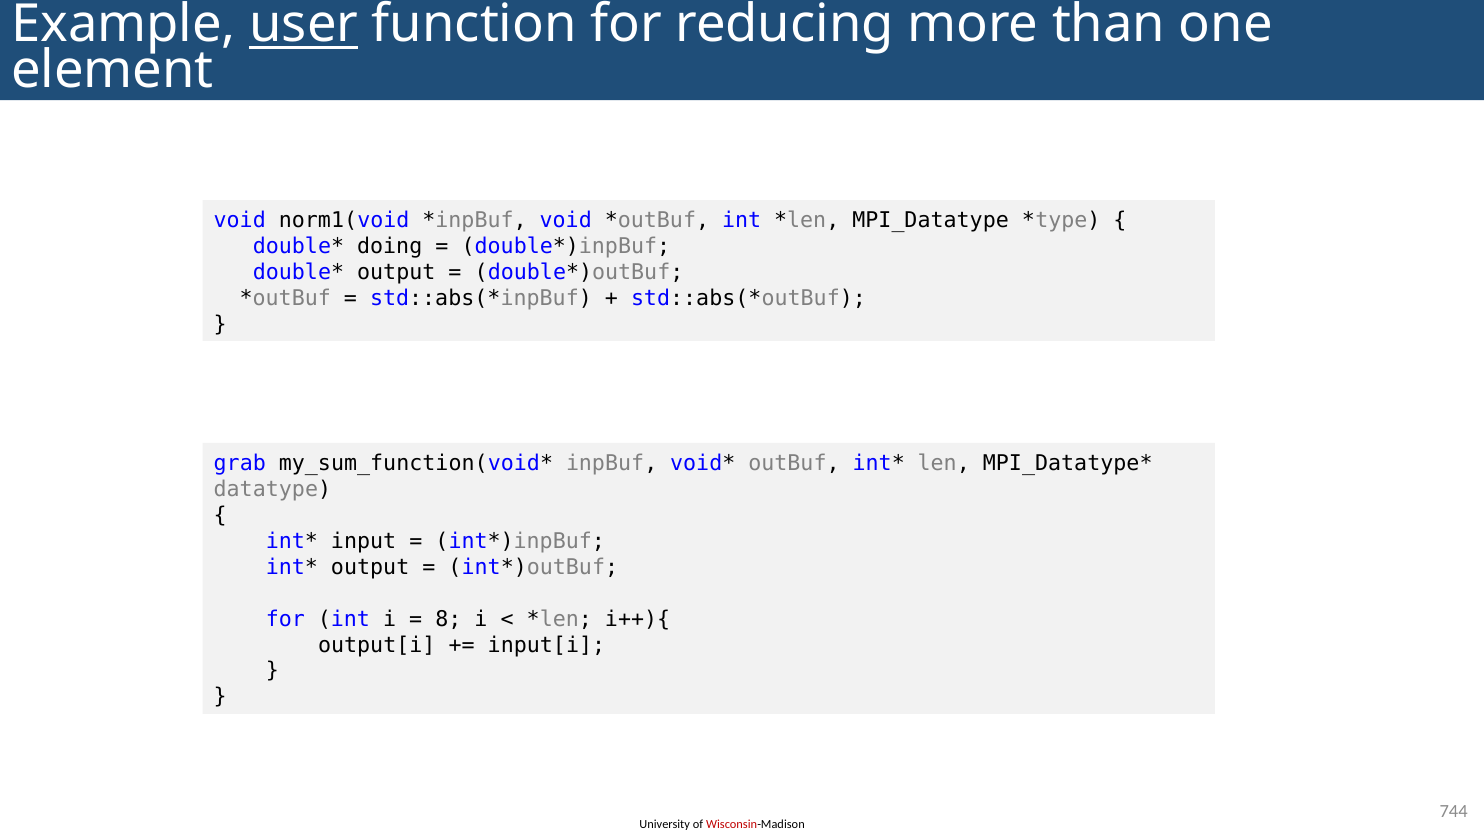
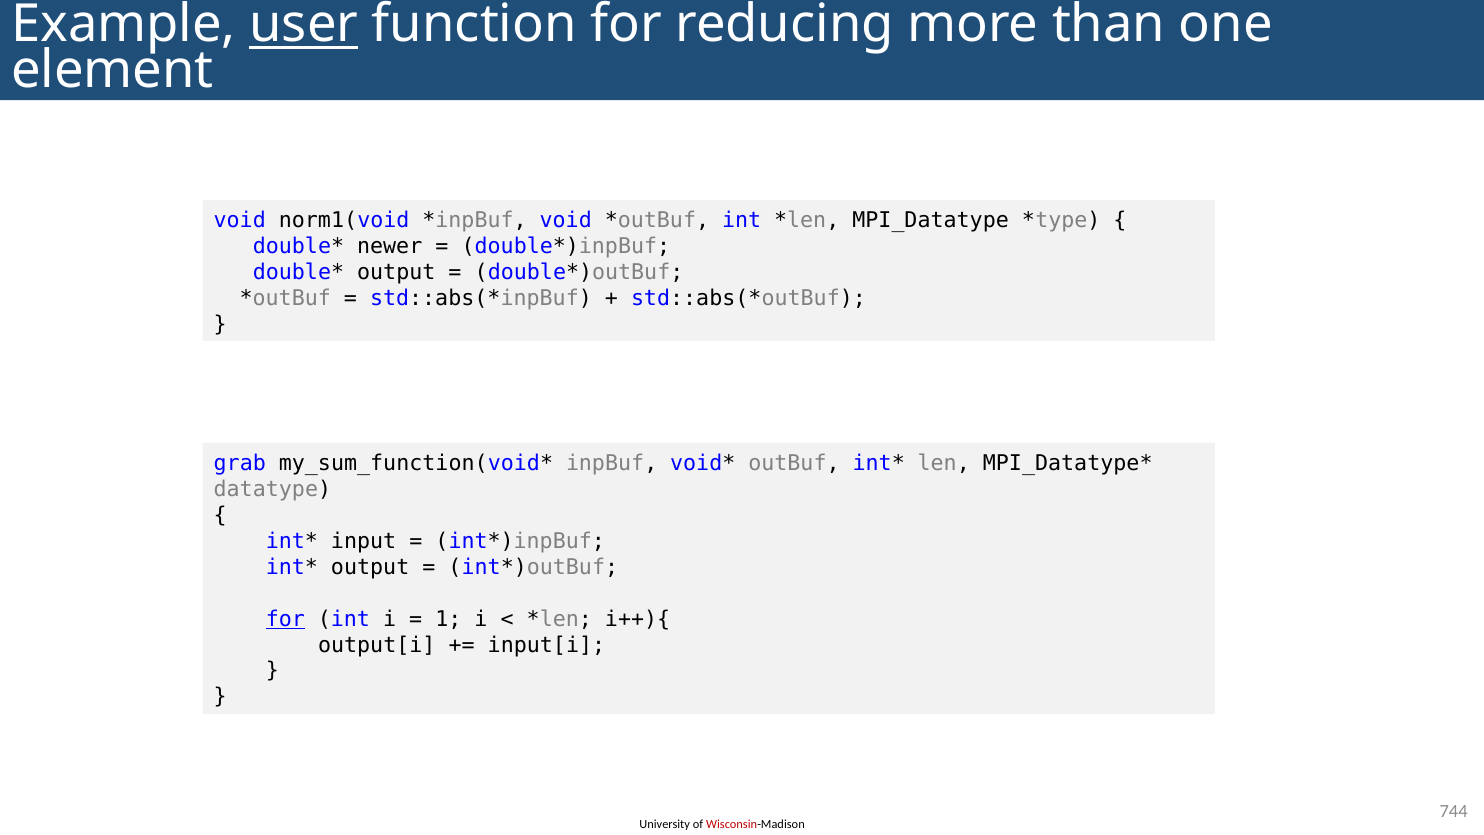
doing: doing -> newer
for at (285, 619) underline: none -> present
8: 8 -> 1
